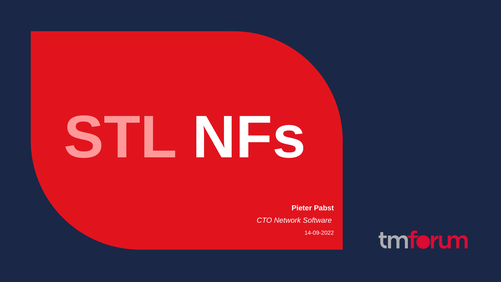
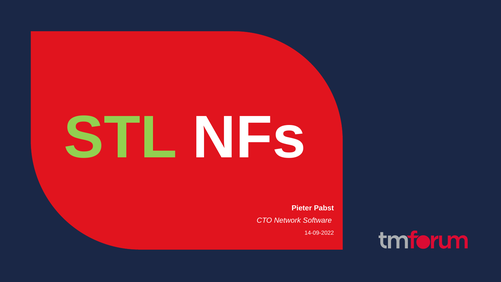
STL colour: pink -> light green
